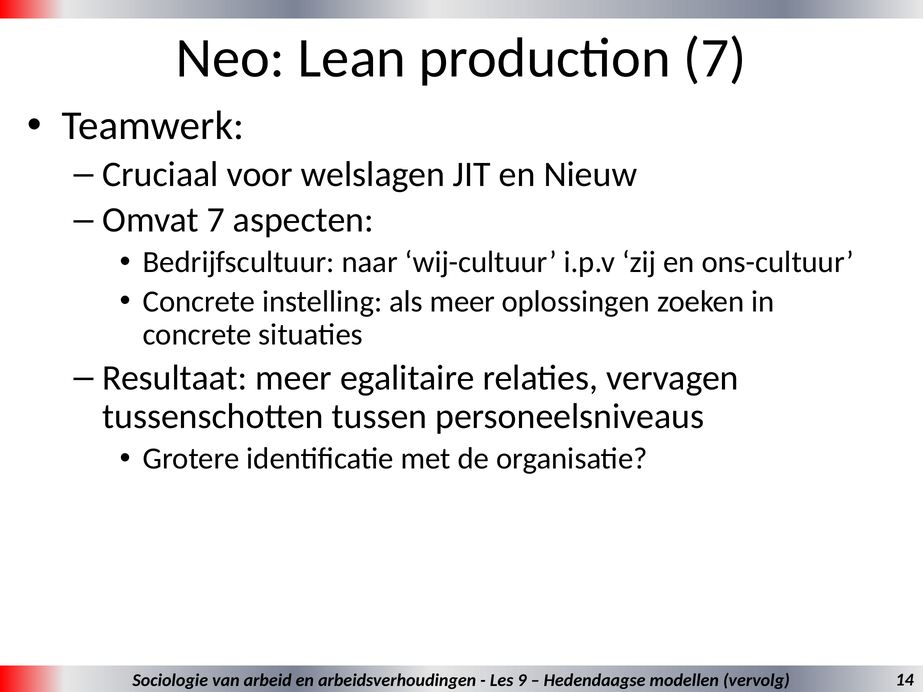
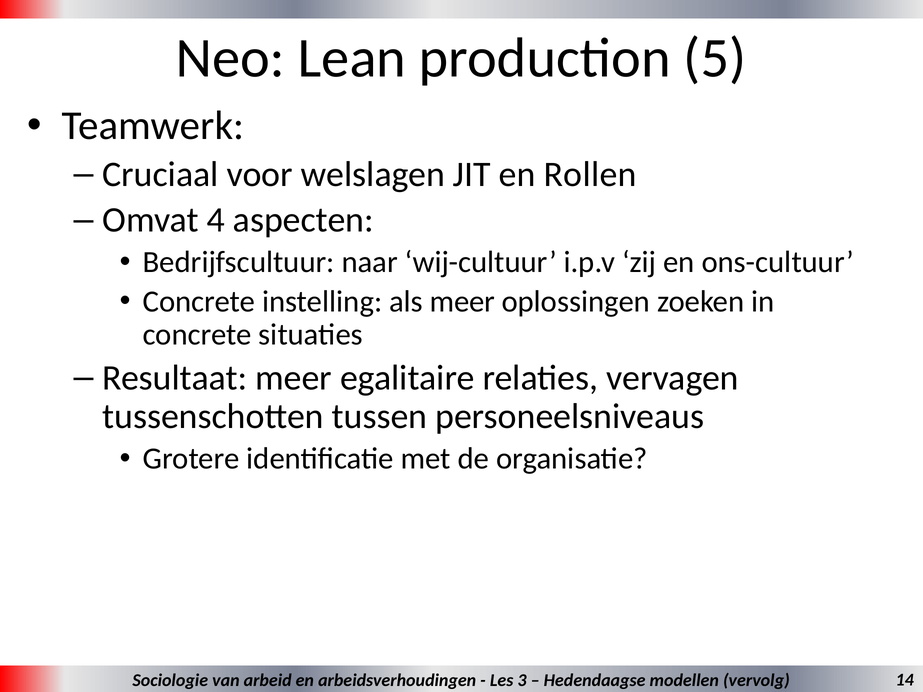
production 7: 7 -> 5
Nieuw: Nieuw -> Rollen
Omvat 7: 7 -> 4
9: 9 -> 3
